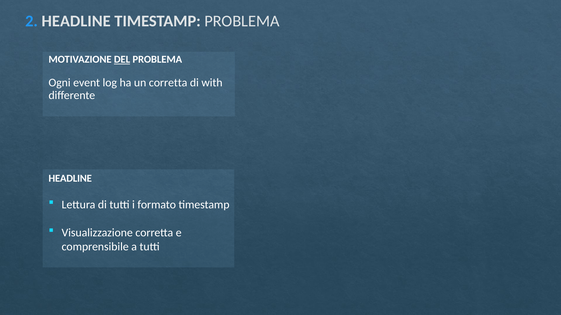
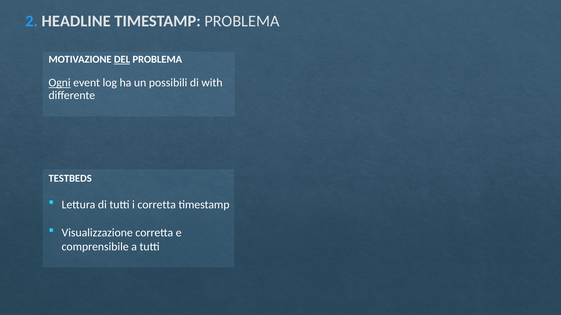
Ogni underline: none -> present
un corretta: corretta -> possibili
HEADLINE at (70, 179): HEADLINE -> TESTBEDS
i formato: formato -> corretta
